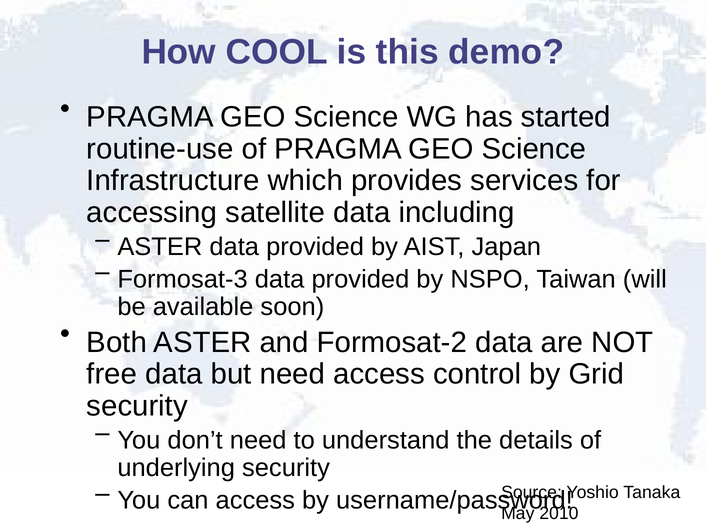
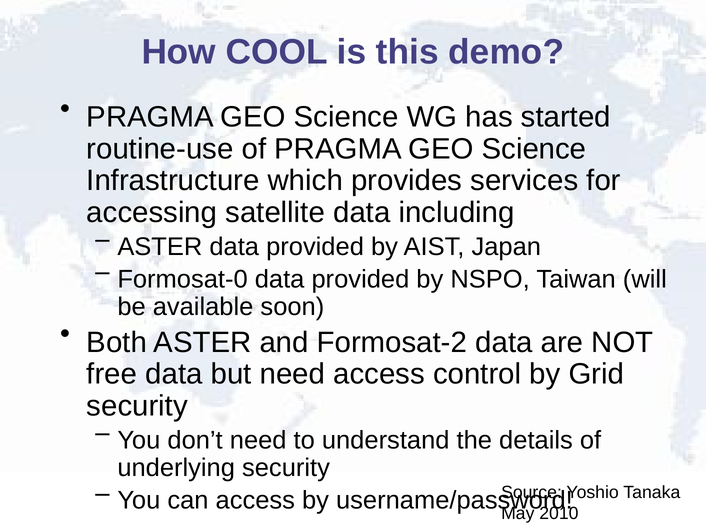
Formosat-3: Formosat-3 -> Formosat-0
